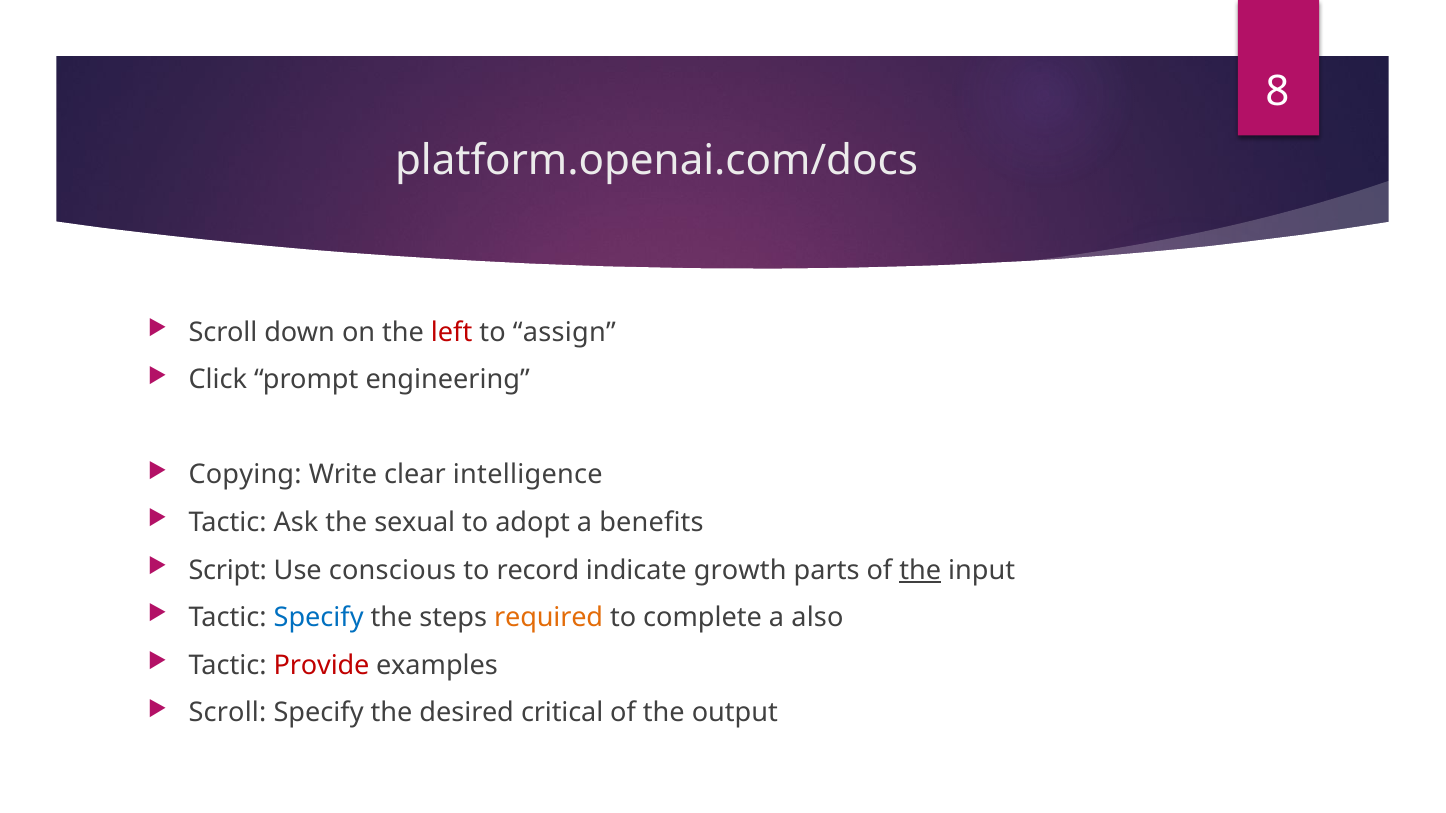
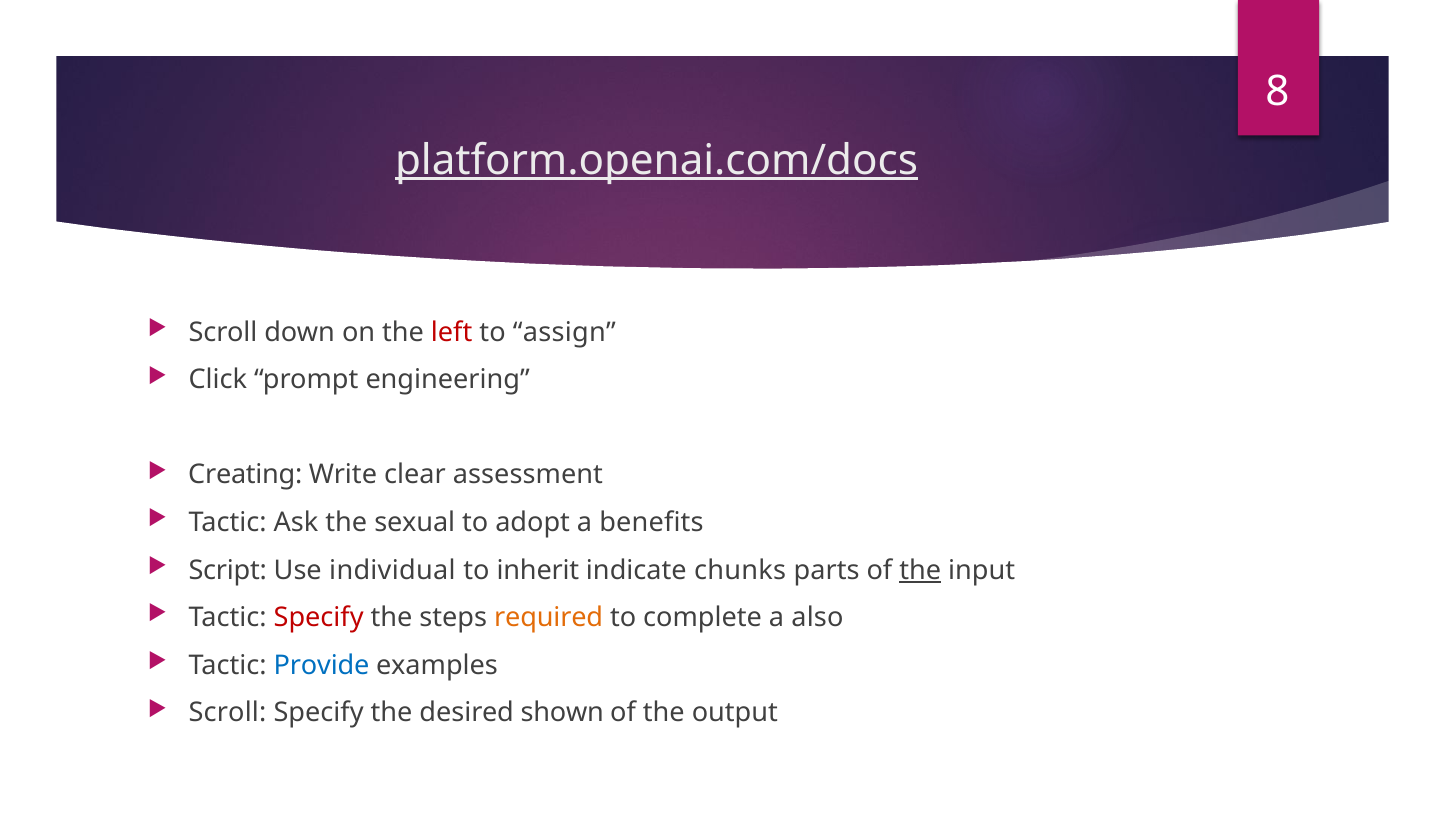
platform.openai.com/docs underline: none -> present
Copying: Copying -> Creating
intelligence: intelligence -> assessment
conscious: conscious -> individual
record: record -> inherit
growth: growth -> chunks
Specify at (319, 618) colour: blue -> red
Provide colour: red -> blue
critical: critical -> shown
